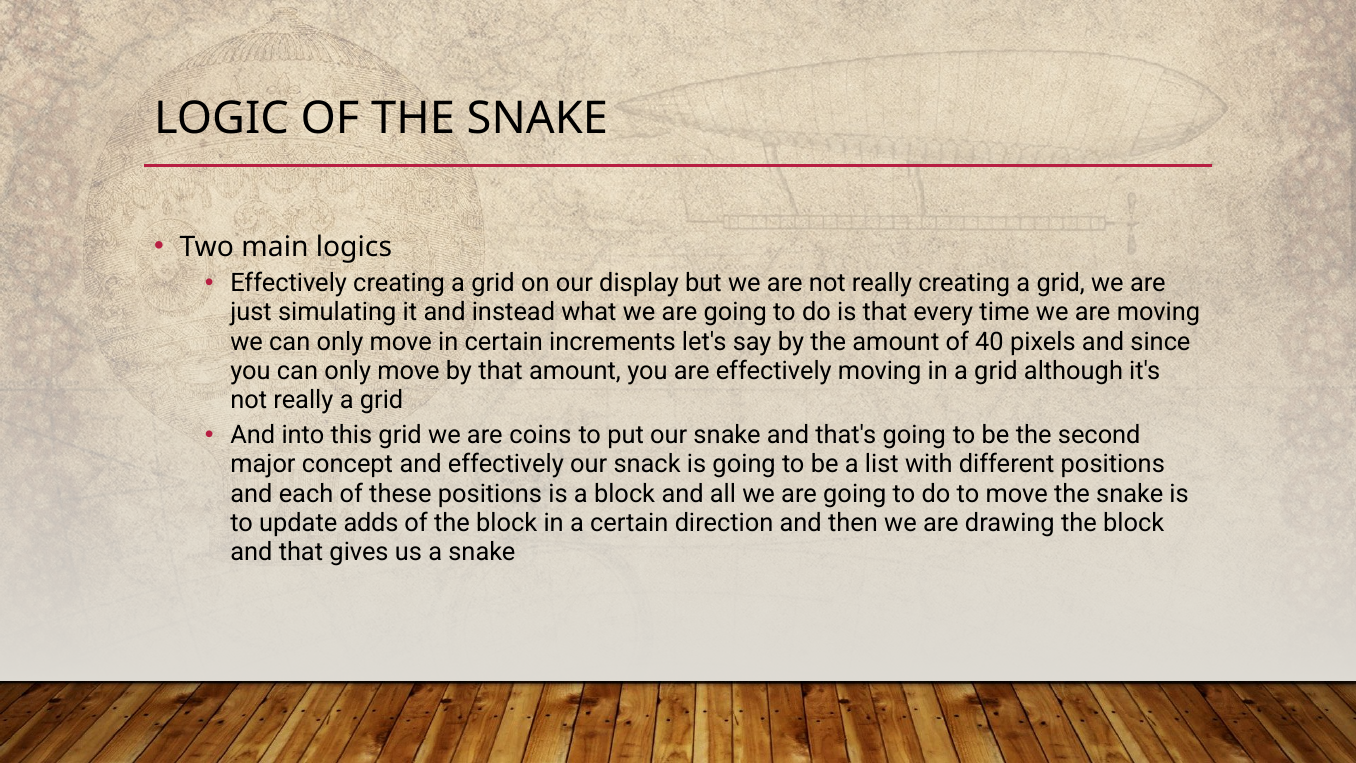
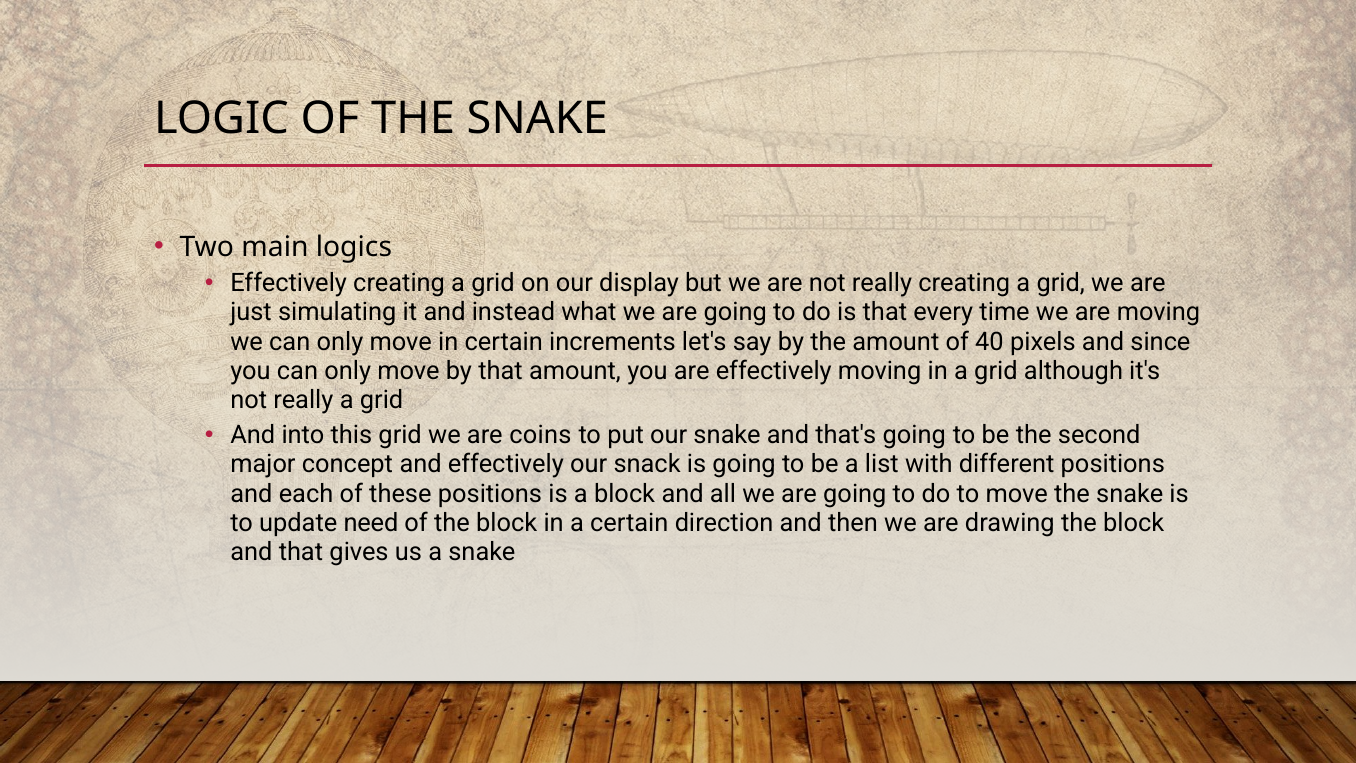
adds: adds -> need
